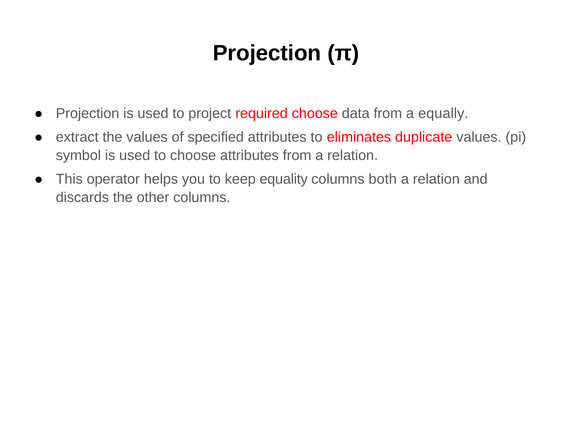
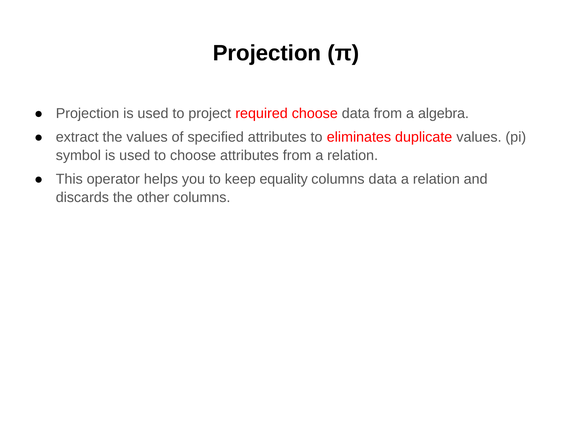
equally: equally -> algebra
columns both: both -> data
